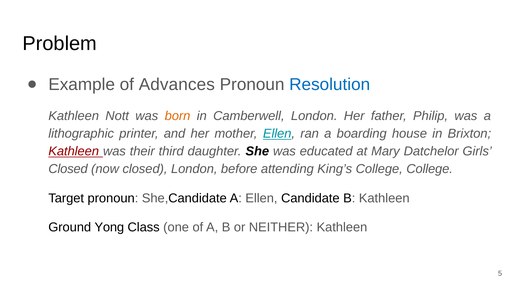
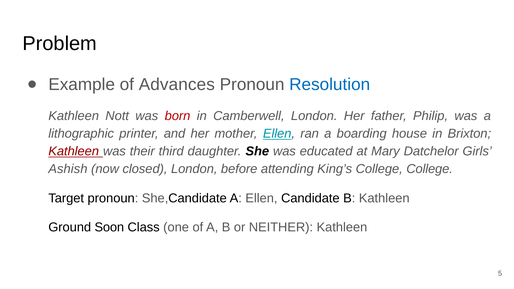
born colour: orange -> red
Closed at (68, 169): Closed -> Ashish
Yong: Yong -> Soon
